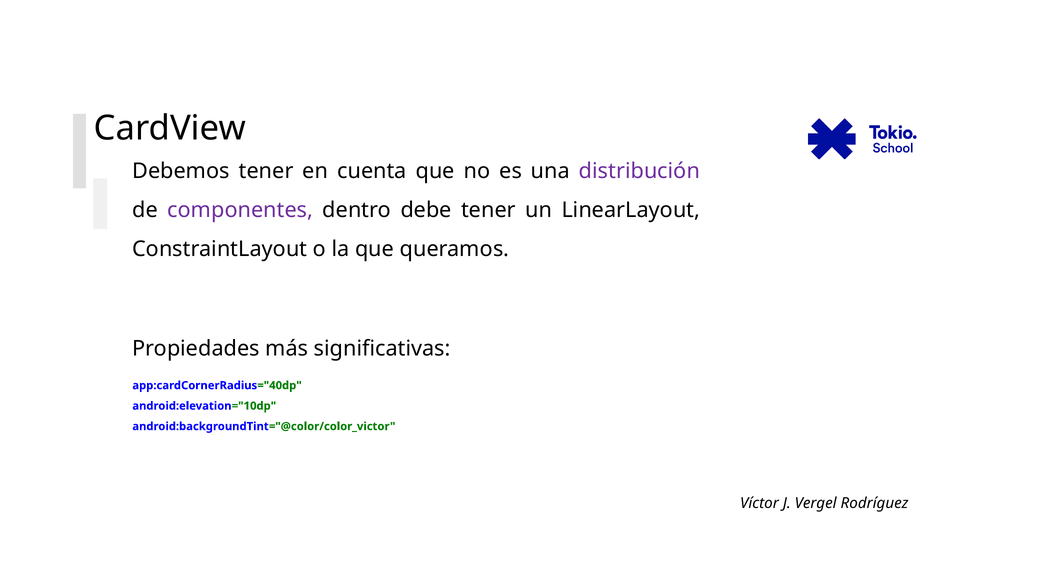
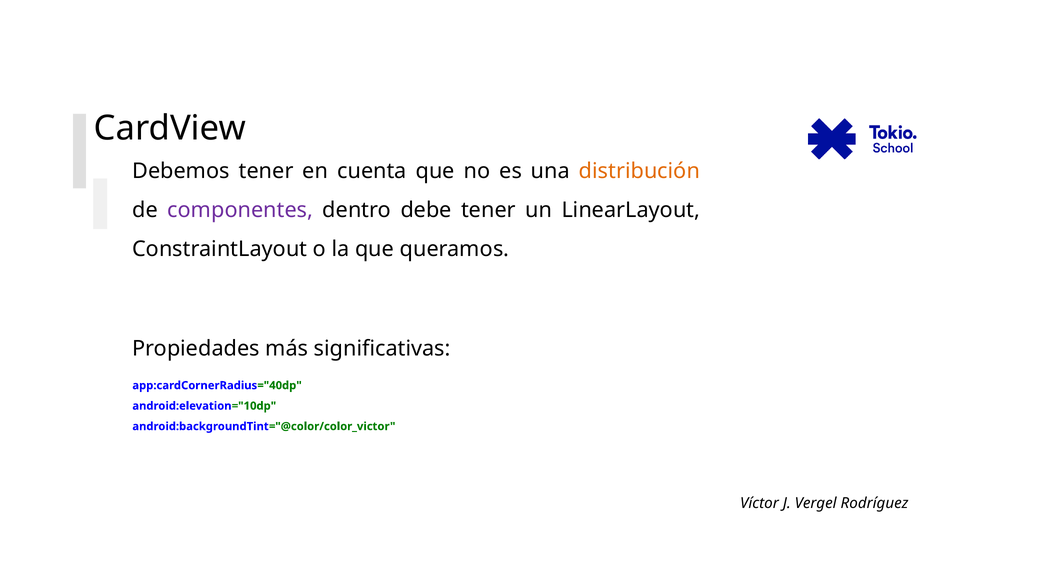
distribución colour: purple -> orange
